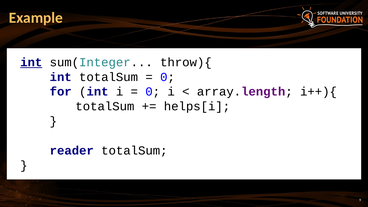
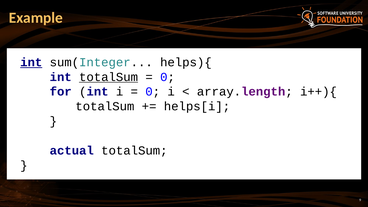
throw){: throw){ -> helps){
totalSum at (109, 77) underline: none -> present
reader: reader -> actual
